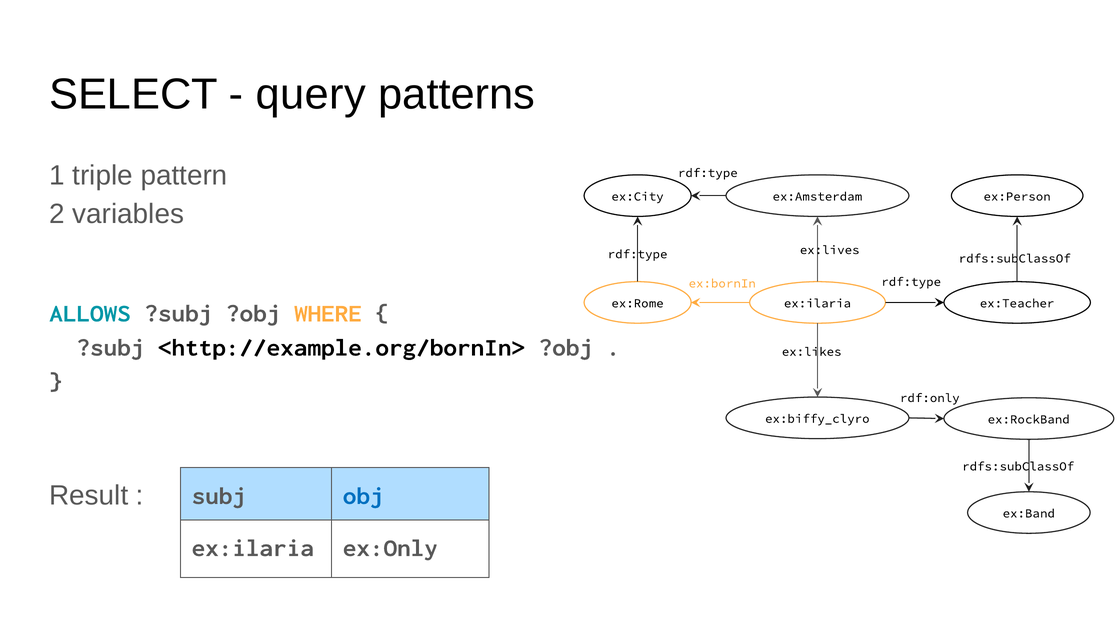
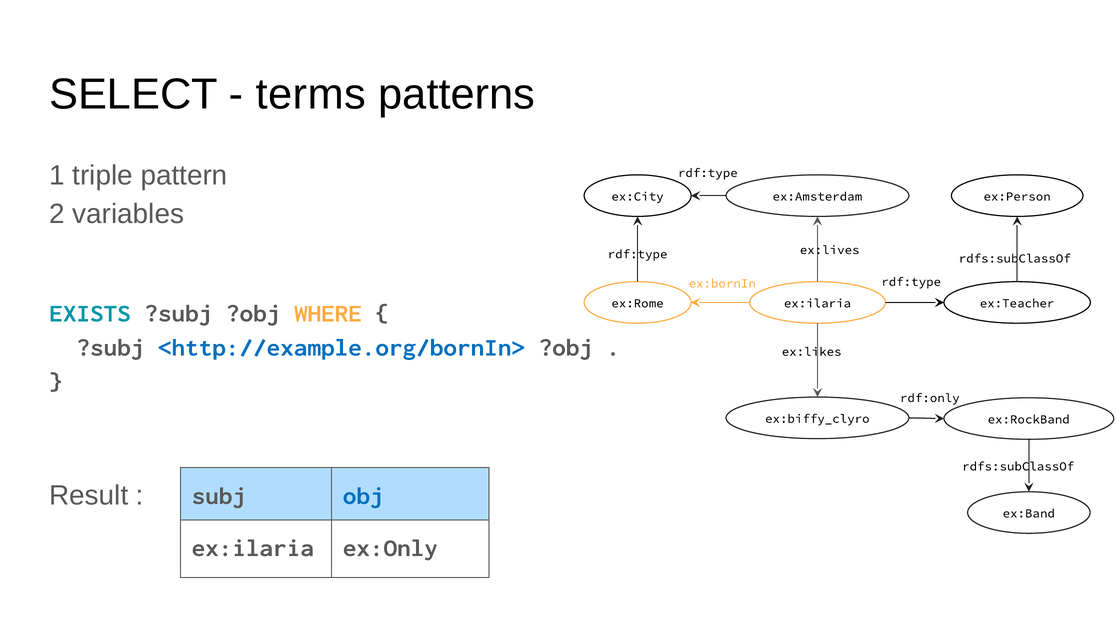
query: query -> terms
ALLOWS: ALLOWS -> EXISTS
<http://example.org/bornIn> colour: black -> blue
